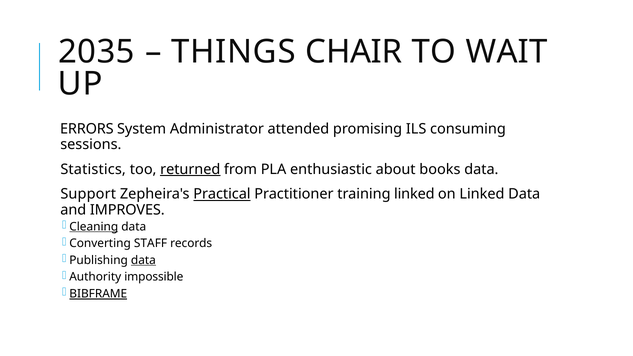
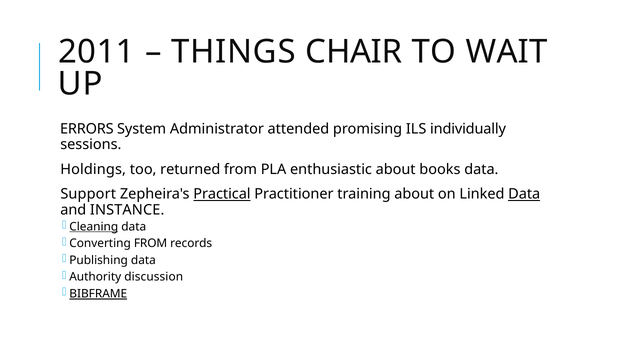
2035: 2035 -> 2011
consuming: consuming -> individually
Statistics: Statistics -> Holdings
returned underline: present -> none
training linked: linked -> about
Data at (524, 194) underline: none -> present
IMPROVES: IMPROVES -> INSTANCE
Converting STAFF: STAFF -> FROM
data at (143, 260) underline: present -> none
impossible: impossible -> discussion
